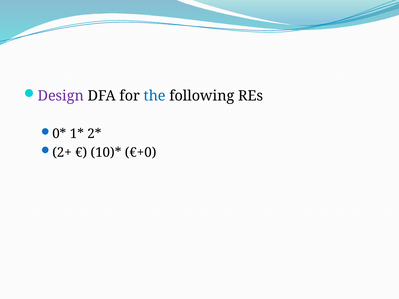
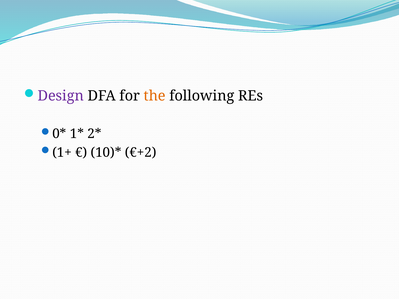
the colour: blue -> orange
2+: 2+ -> 1+
€+0: €+0 -> €+2
